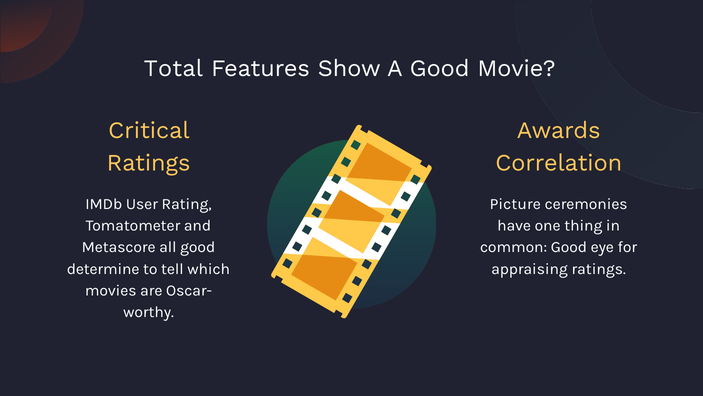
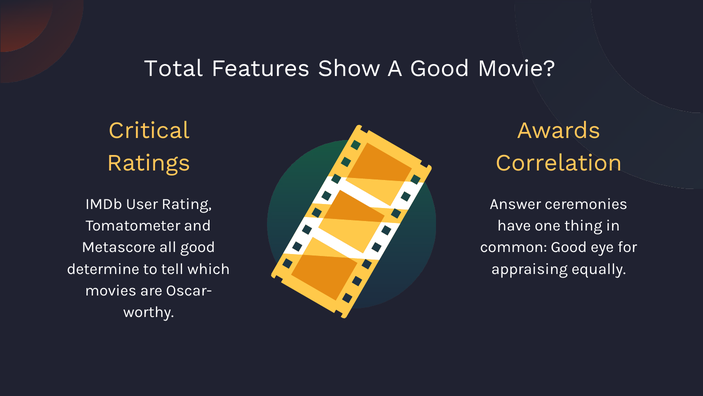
Picture: Picture -> Answer
appraising ratings: ratings -> equally
